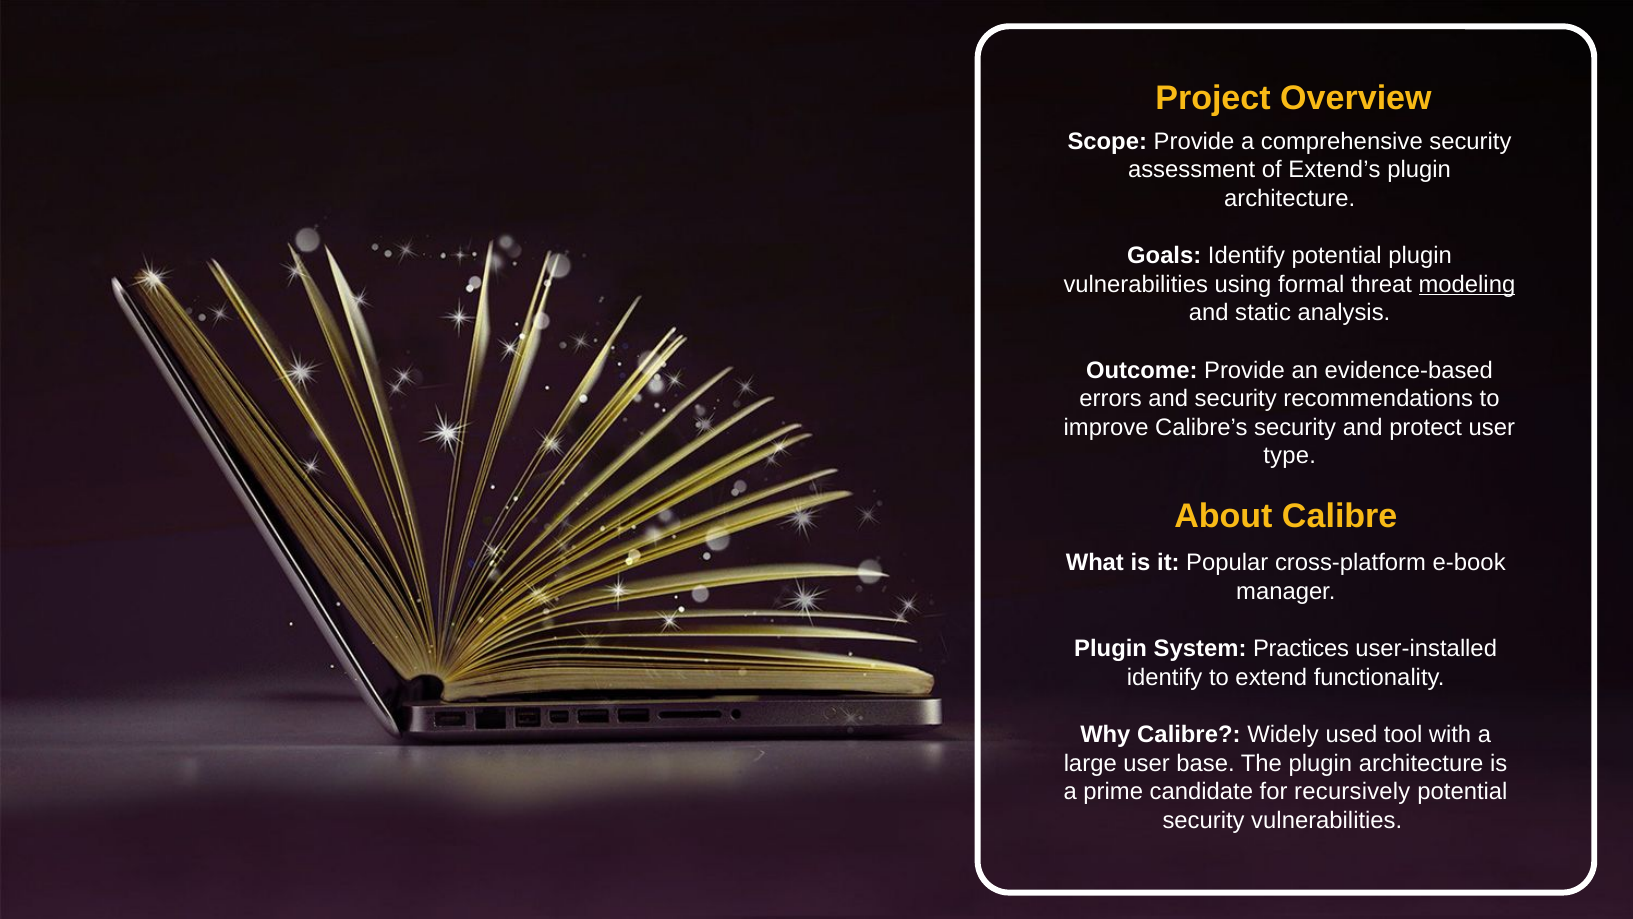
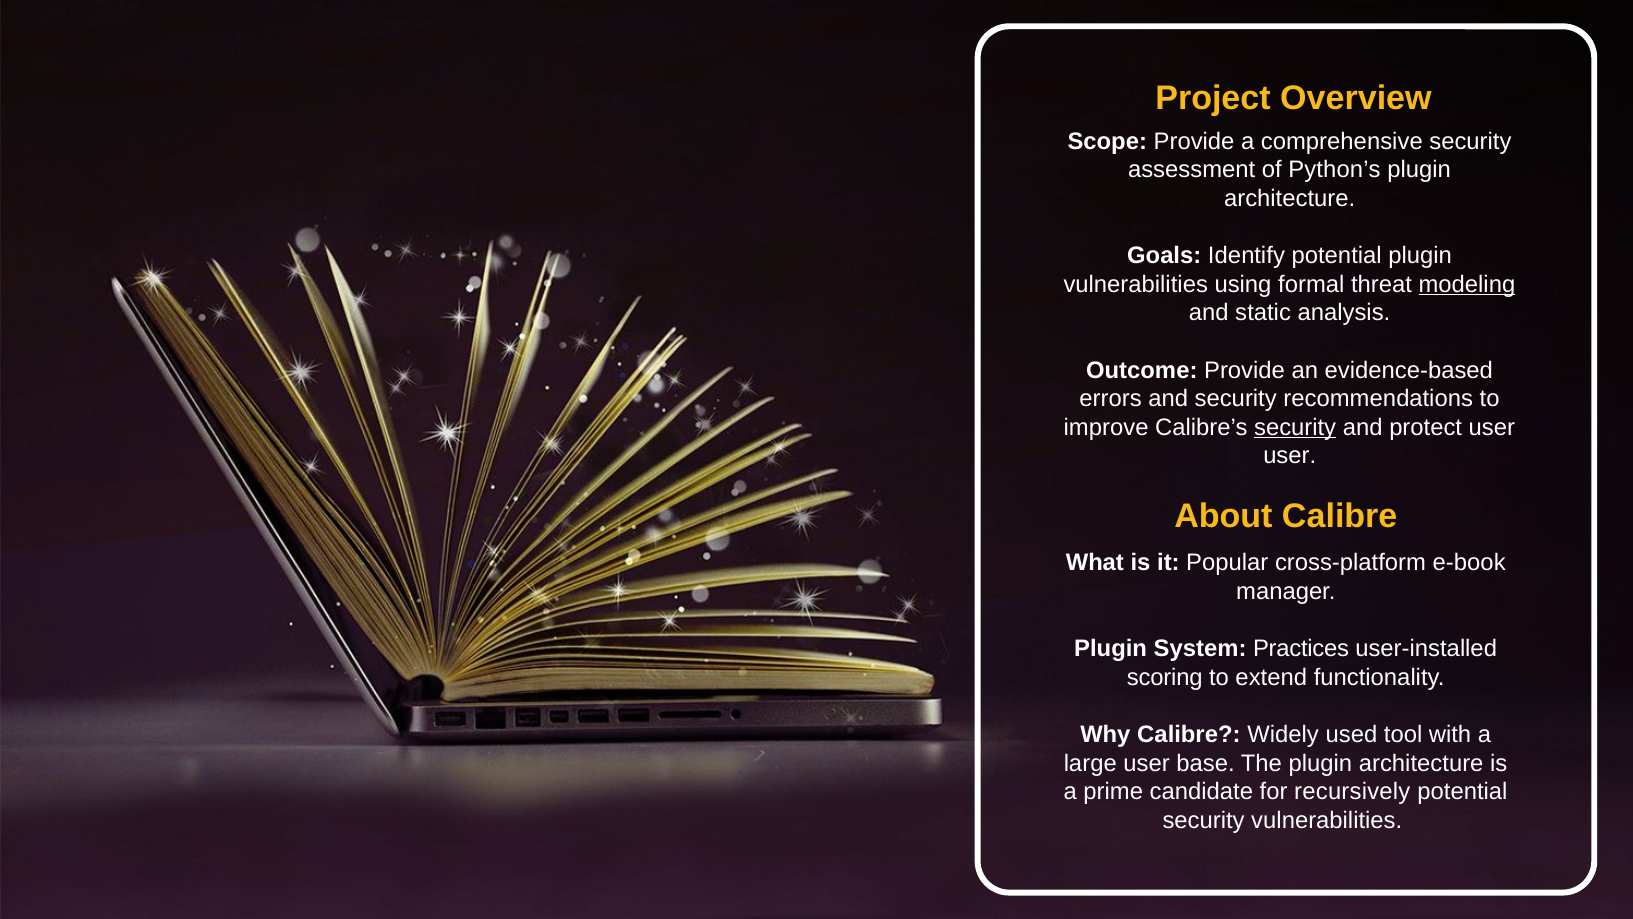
Extend’s: Extend’s -> Python’s
security at (1295, 427) underline: none -> present
type at (1290, 456): type -> user
identify at (1165, 677): identify -> scoring
